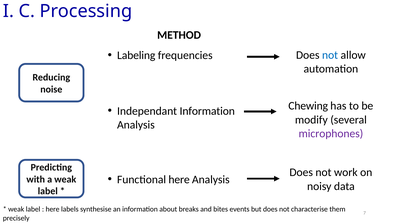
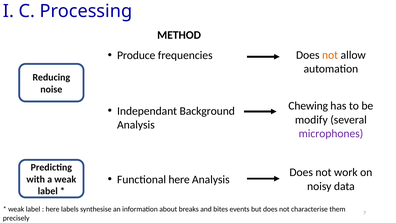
Labeling: Labeling -> Produce
not at (330, 55) colour: blue -> orange
Independant Information: Information -> Background
